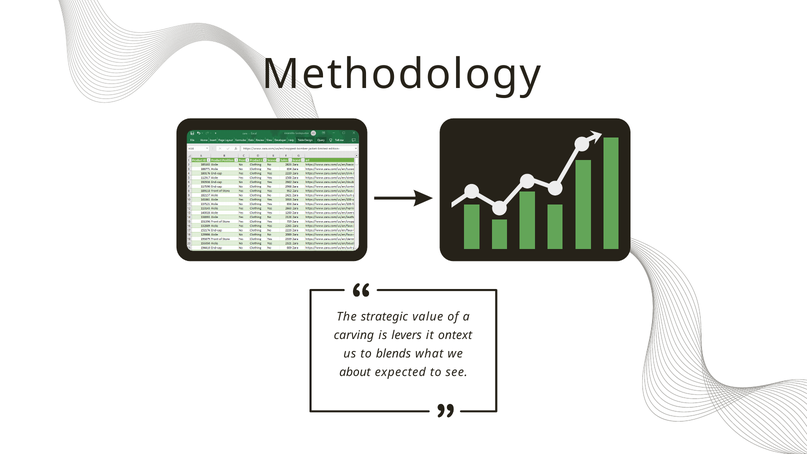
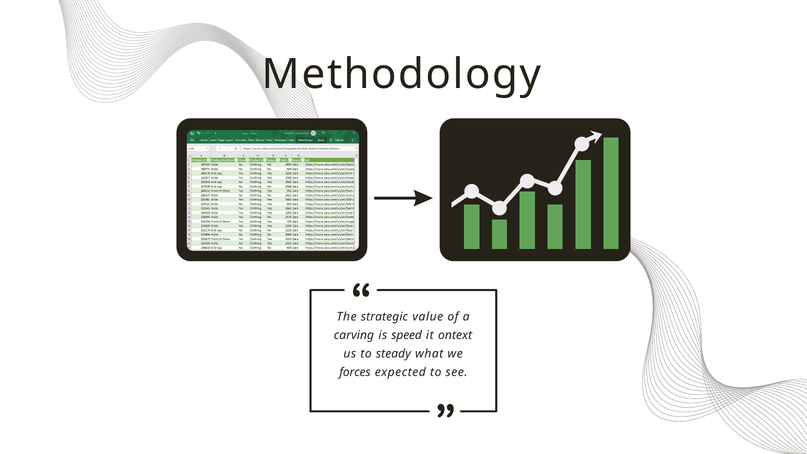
levers: levers -> speed
blends: blends -> steady
about: about -> forces
